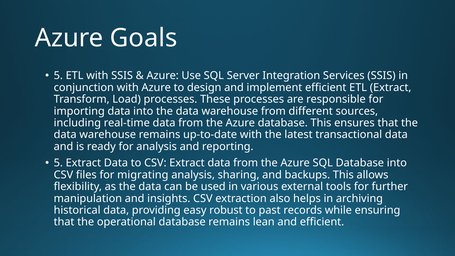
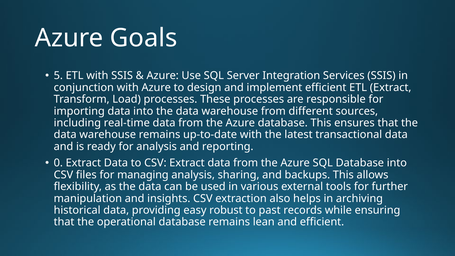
5 at (58, 163): 5 -> 0
migrating: migrating -> managing
